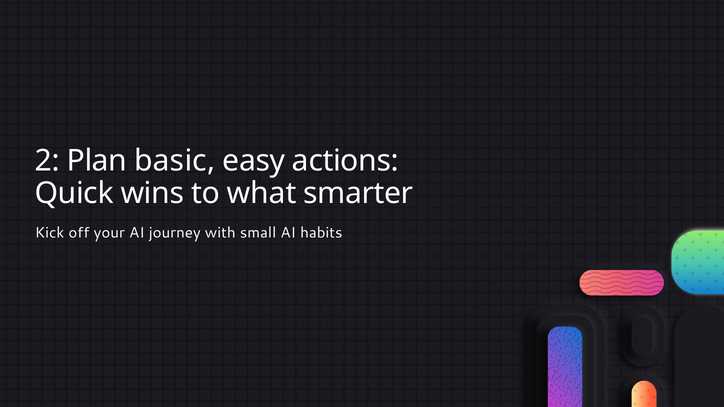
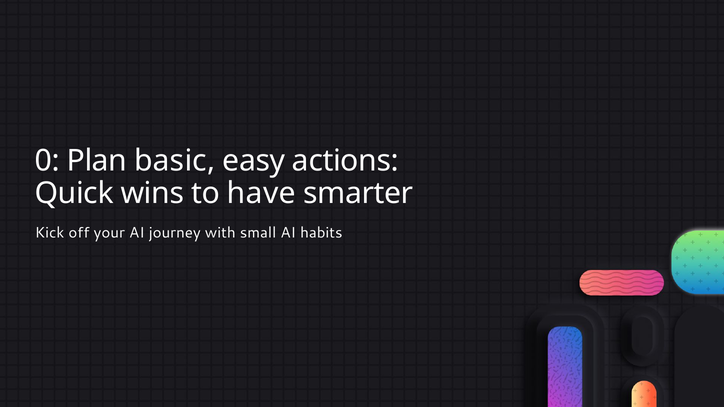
2: 2 -> 0
what: what -> have
